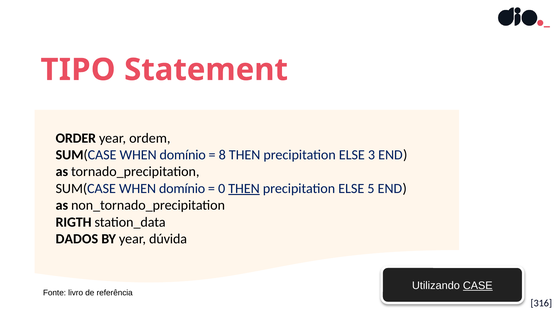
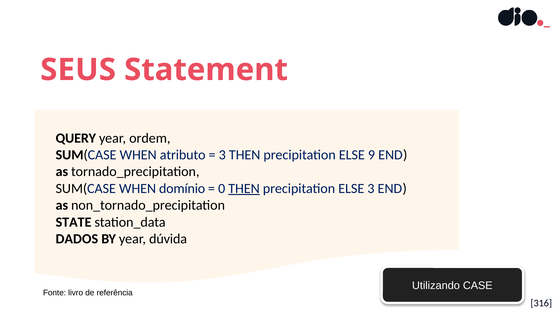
TIPO: TIPO -> SEUS
ORDER: ORDER -> QUERY
domínio at (183, 155): domínio -> atributo
8 at (222, 155): 8 -> 3
3: 3 -> 9
ELSE 5: 5 -> 3
RIGTH: RIGTH -> STATE
CASE underline: present -> none
